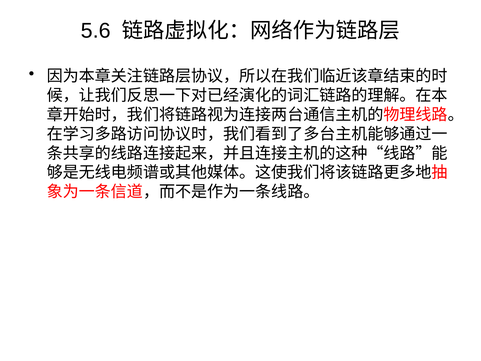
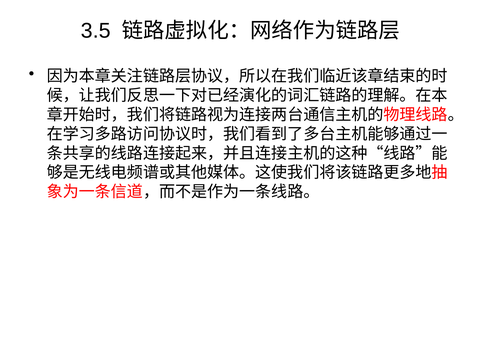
5.6: 5.6 -> 3.5
